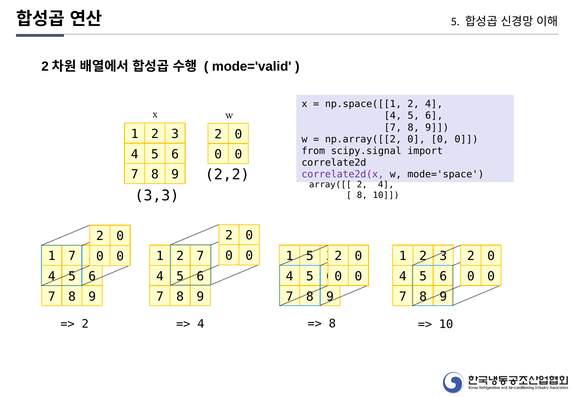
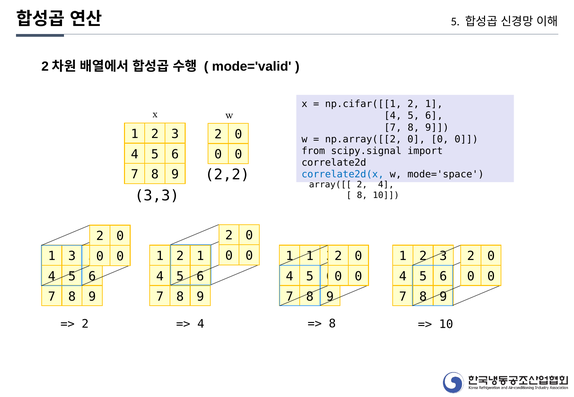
np.space([[1: np.space([[1 -> np.cifar([[1
4 at (434, 104): 4 -> 1
correlate2d(x colour: purple -> blue
1 5: 5 -> 1
7 at (72, 256): 7 -> 3
1 2 7: 7 -> 1
